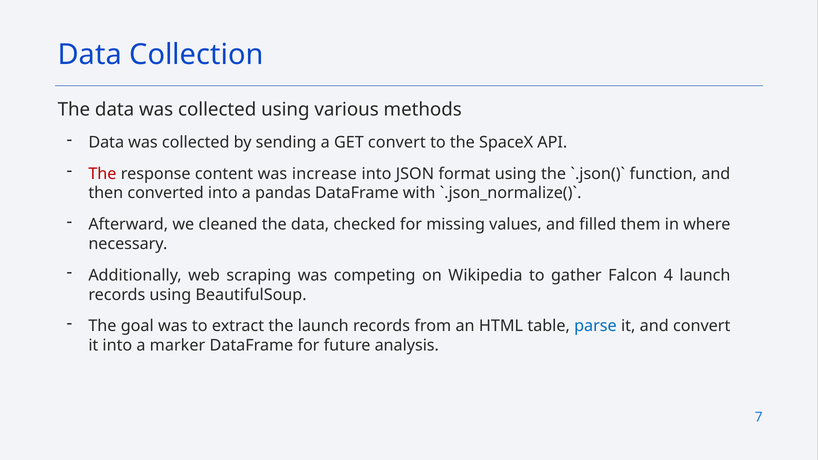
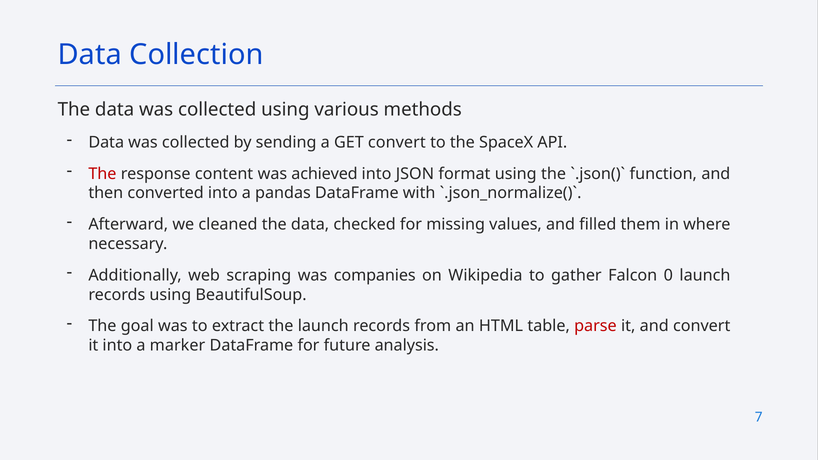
increase: increase -> achieved
competing: competing -> companies
4: 4 -> 0
parse colour: blue -> red
